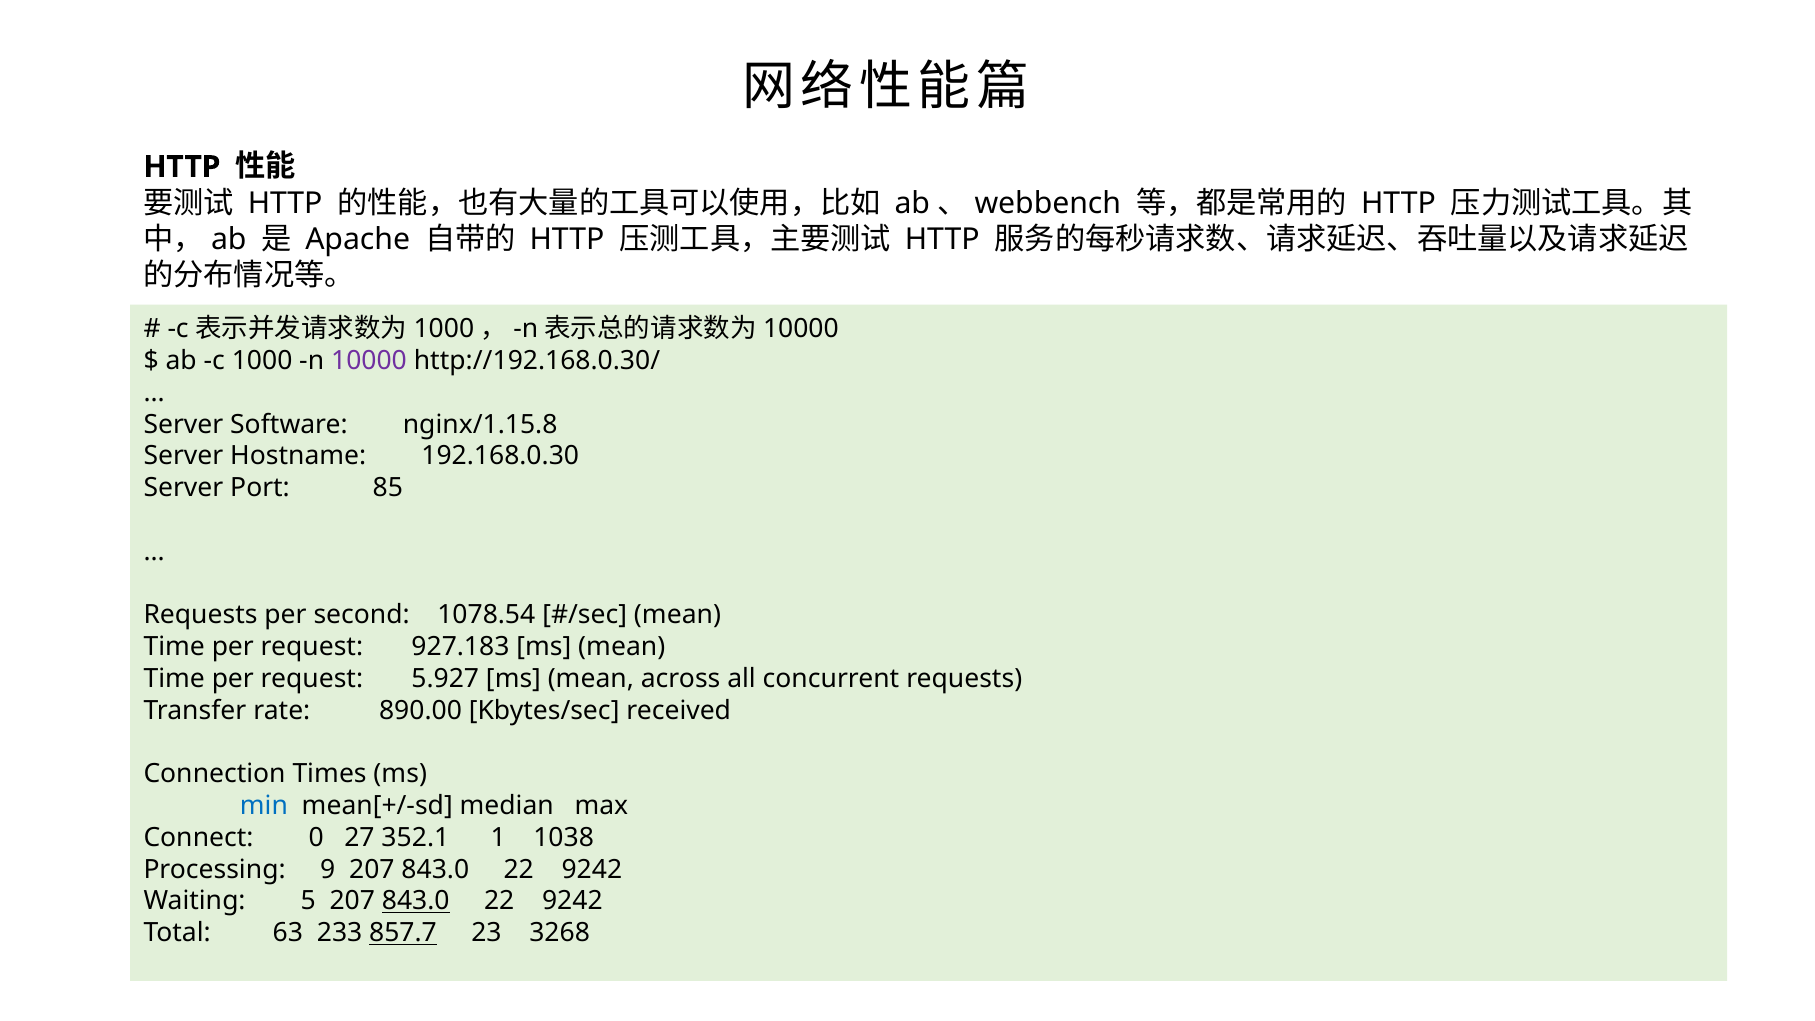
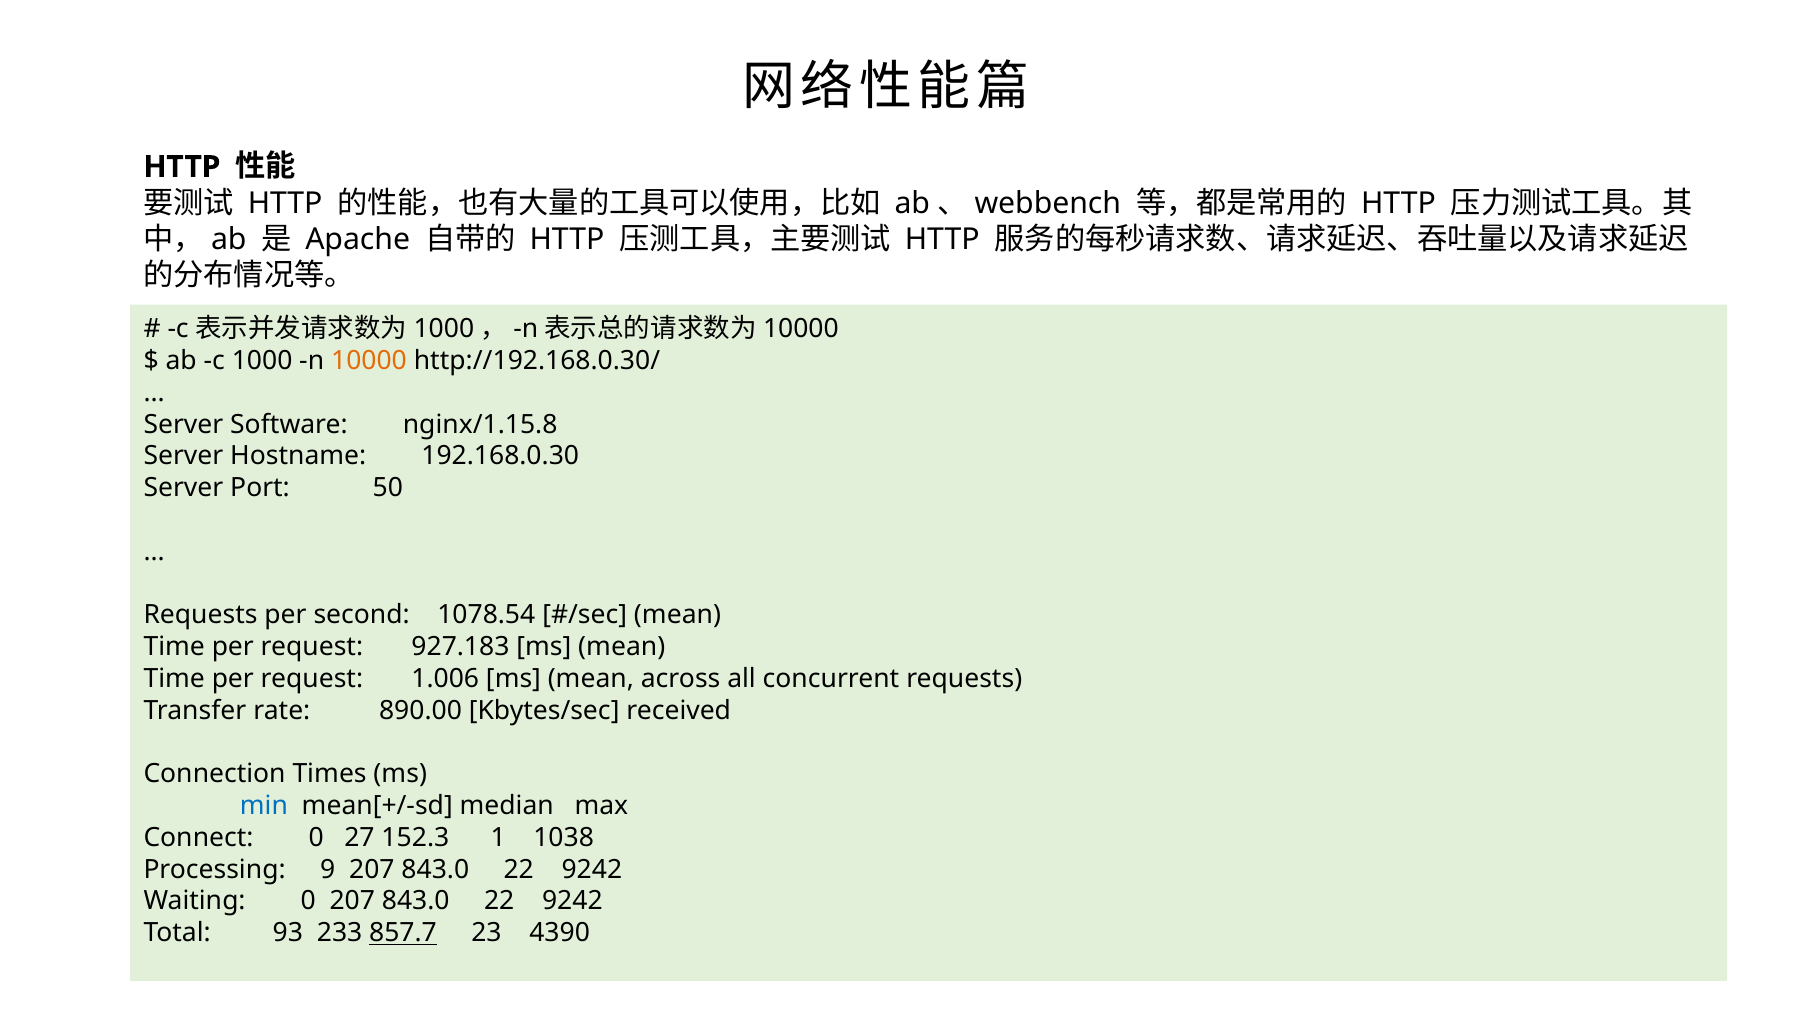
10000 colour: purple -> orange
85: 85 -> 50
5.927: 5.927 -> 1.006
352.1: 352.1 -> 152.3
Waiting 5: 5 -> 0
843.0 at (416, 901) underline: present -> none
63: 63 -> 93
3268: 3268 -> 4390
